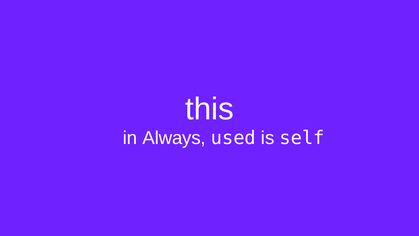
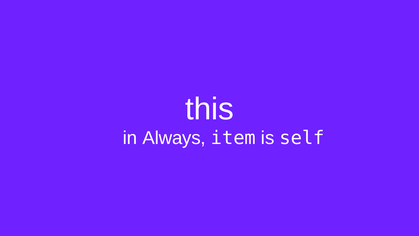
used: used -> item
